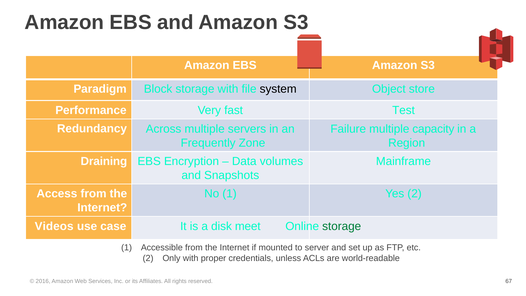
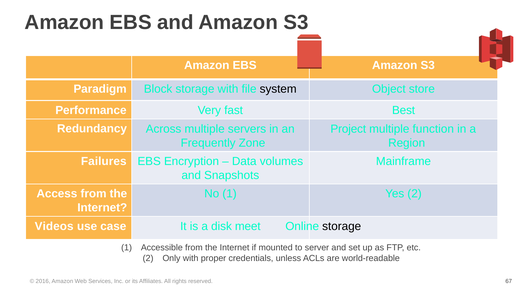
Test: Test -> Best
Failure: Failure -> Project
capacity: capacity -> function
Draining: Draining -> Failures
storage at (342, 226) colour: green -> black
